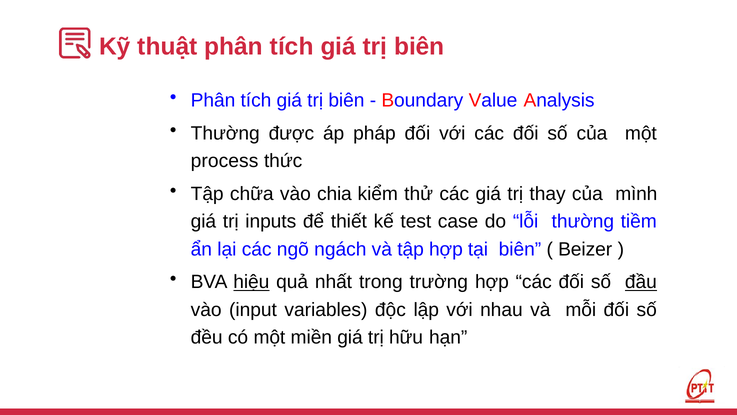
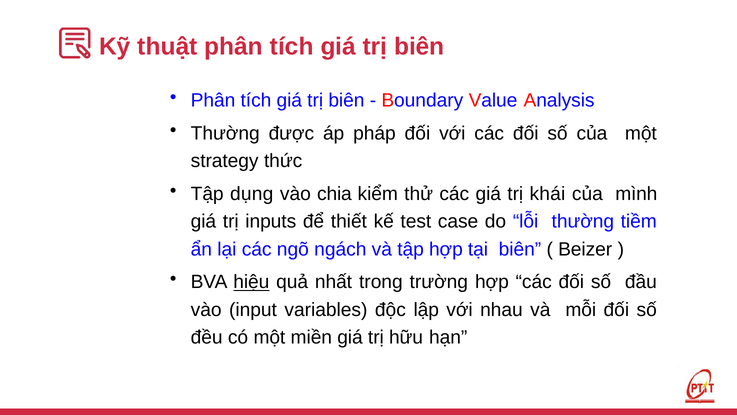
process: process -> strategy
chữa: chữa -> dụng
thay: thay -> khái
đầu underline: present -> none
